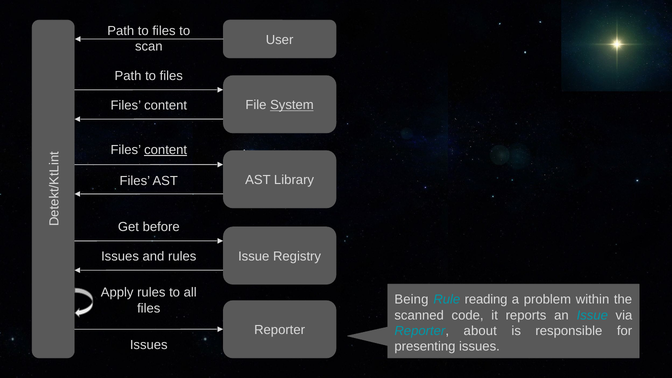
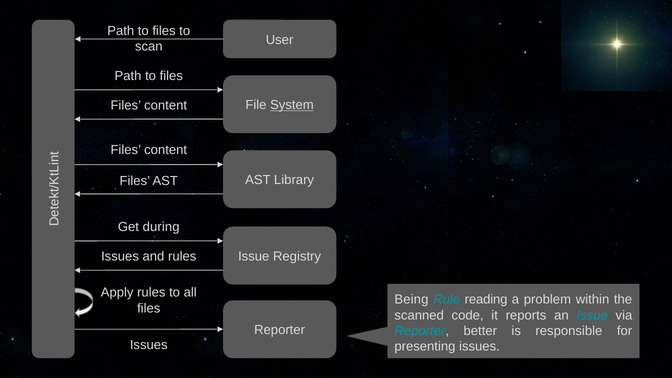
content at (166, 150) underline: present -> none
before: before -> during
about: about -> better
